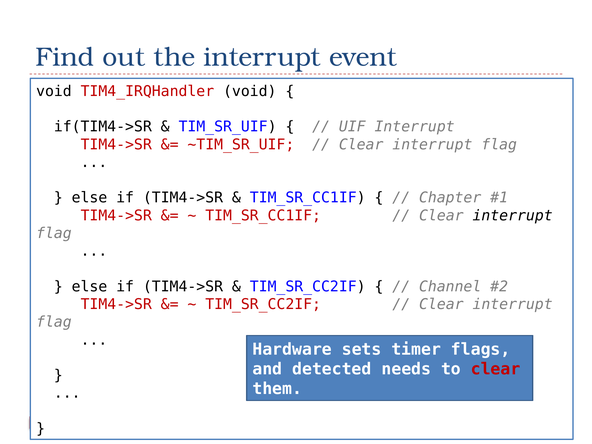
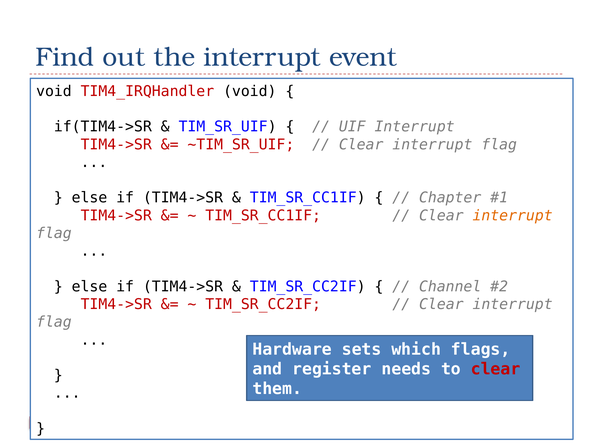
interrupt at (513, 216) colour: black -> orange
timer: timer -> which
detected: detected -> register
